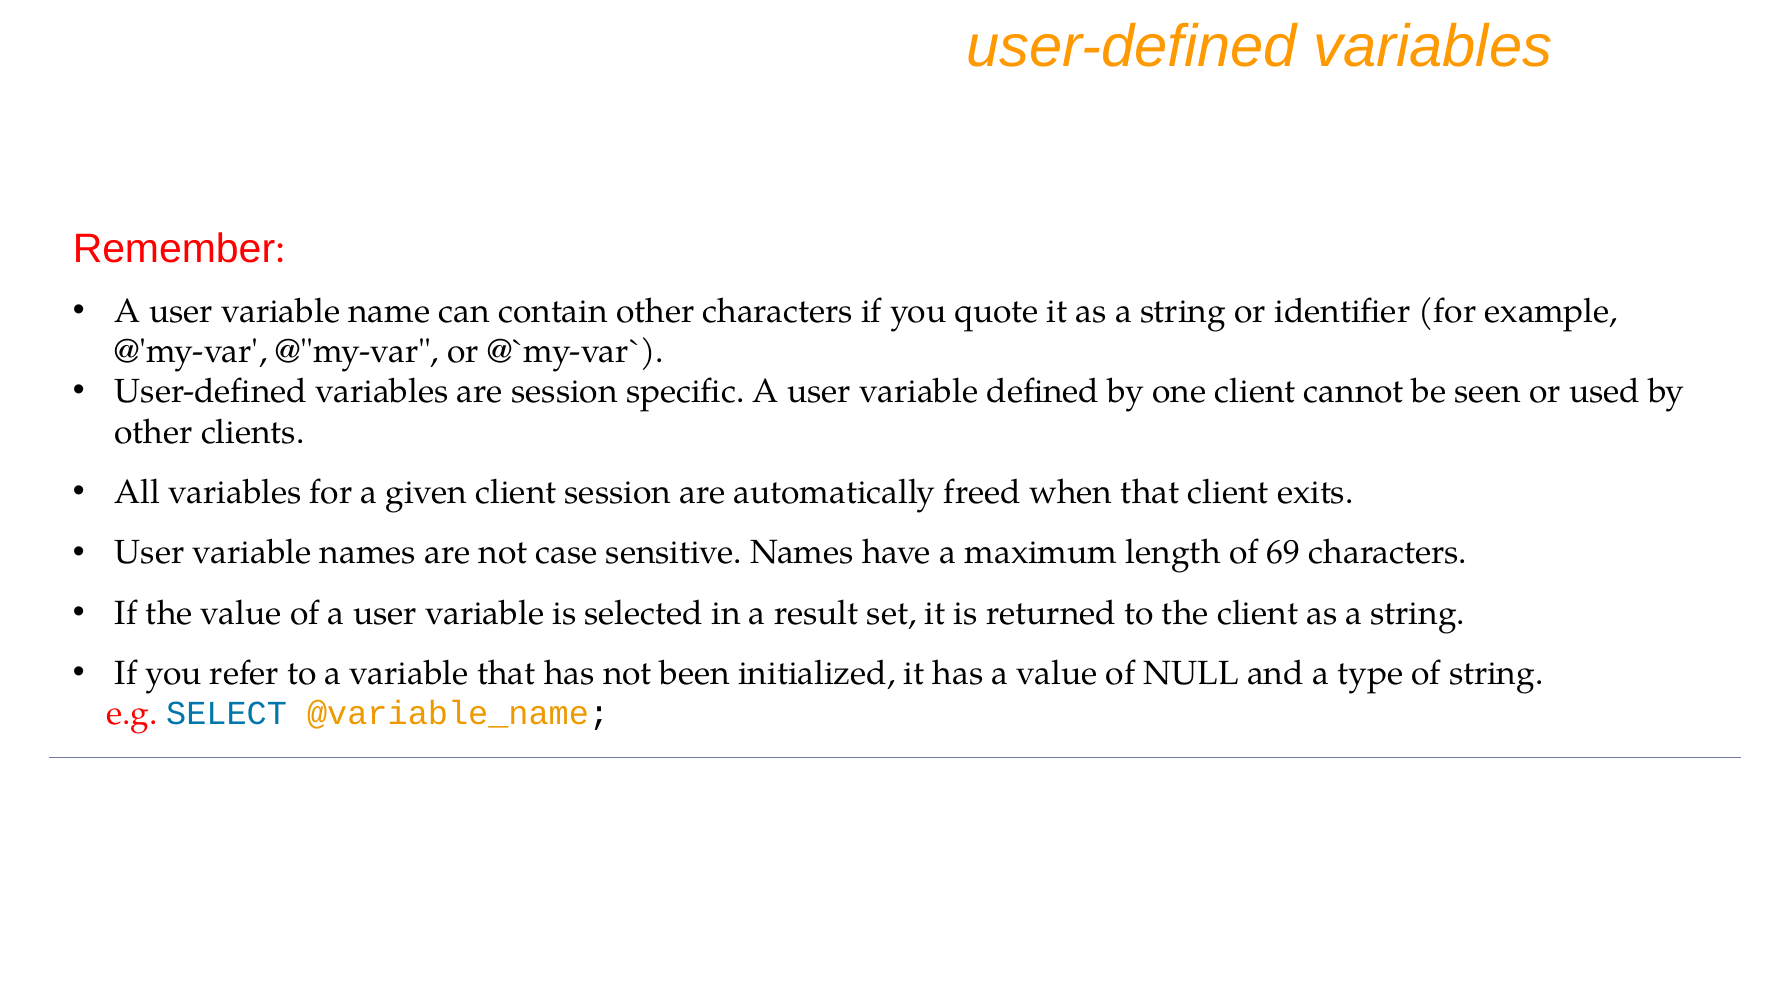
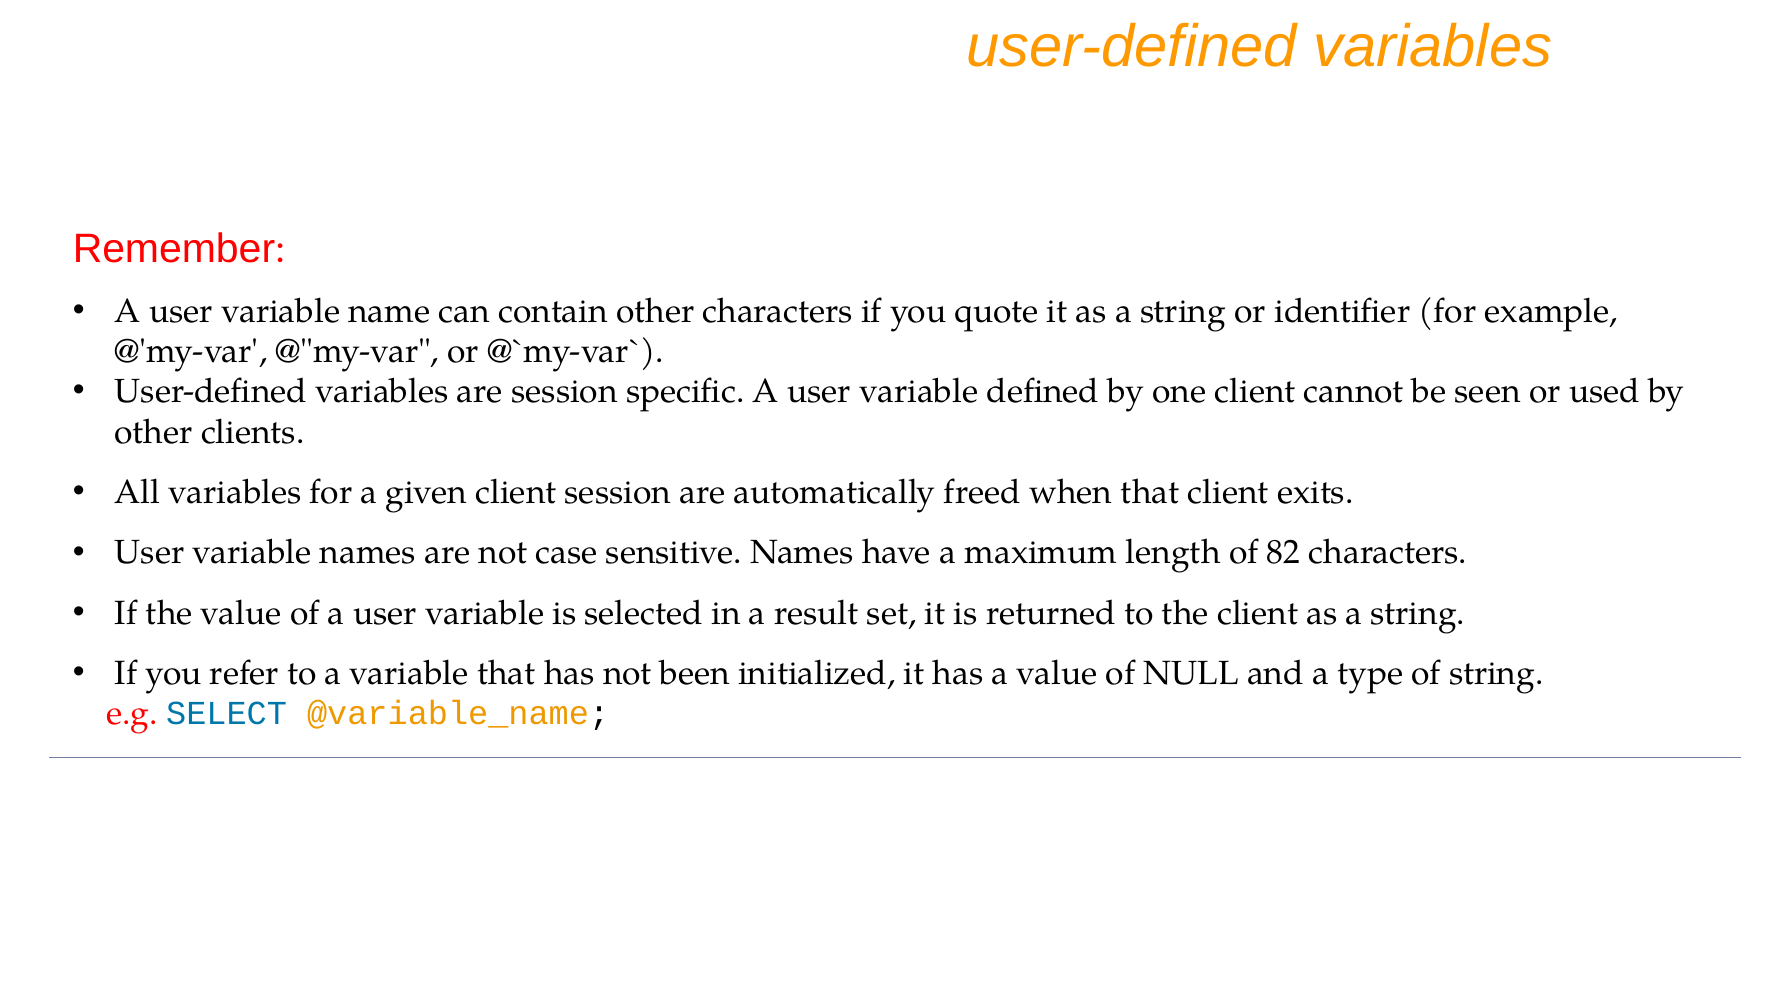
69: 69 -> 82
